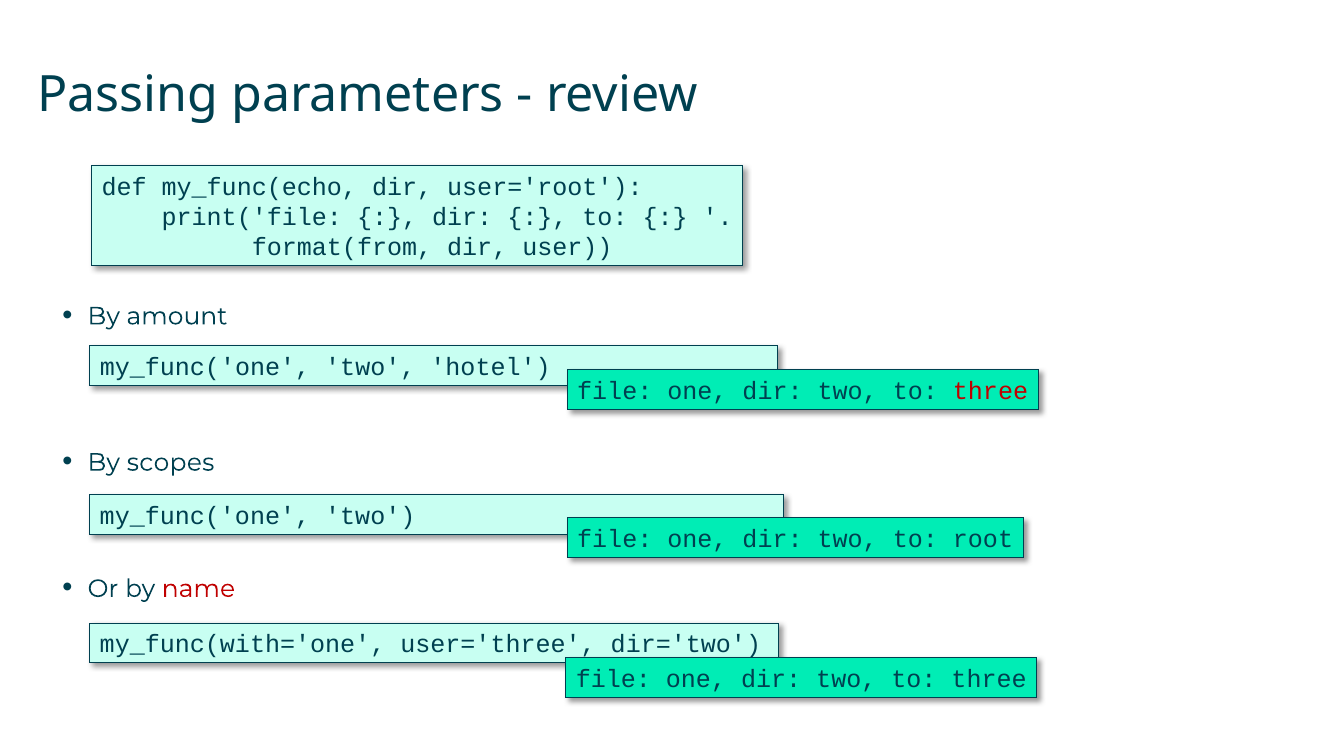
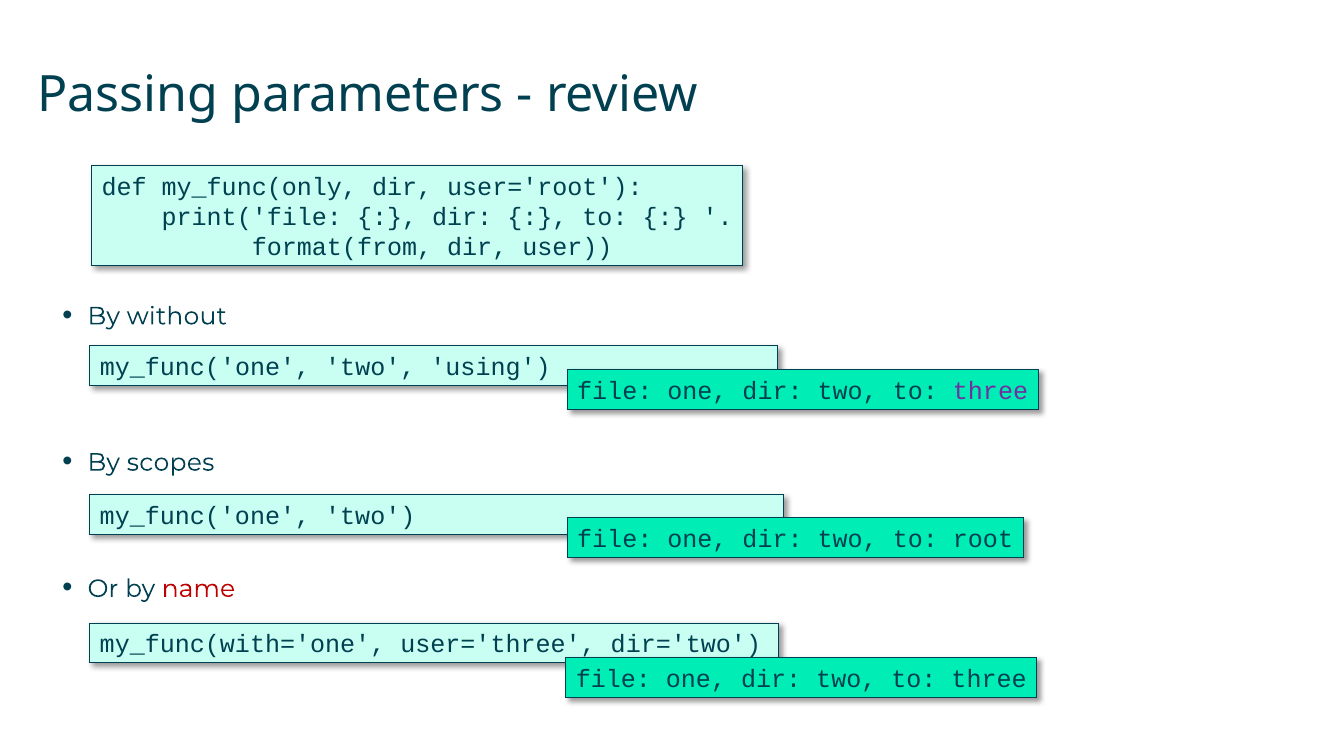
my_func(echo: my_func(echo -> my_func(only
amount: amount -> without
hotel: hotel -> using
three at (990, 392) colour: red -> purple
